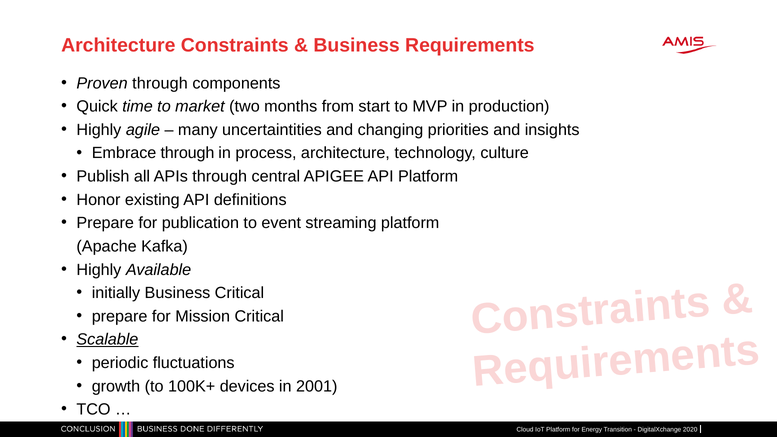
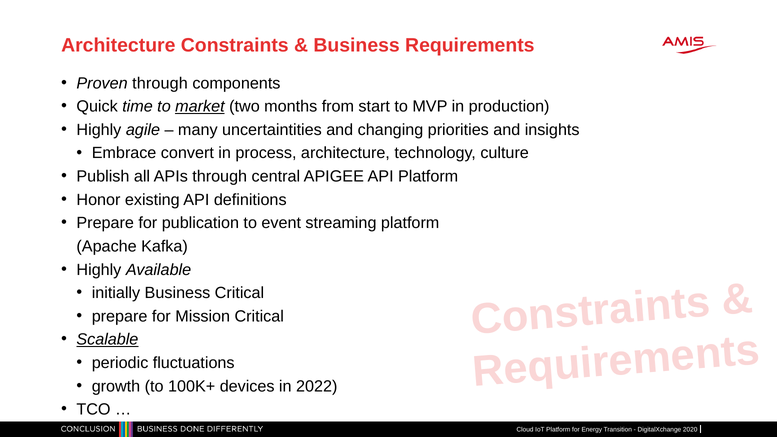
market underline: none -> present
Embrace through: through -> convert
2001: 2001 -> 2022
